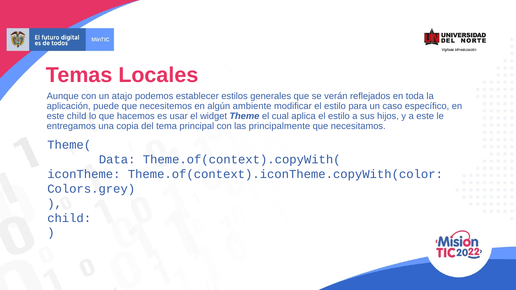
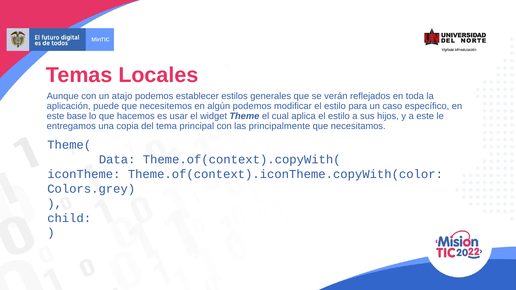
algún ambiente: ambiente -> podemos
este child: child -> base
